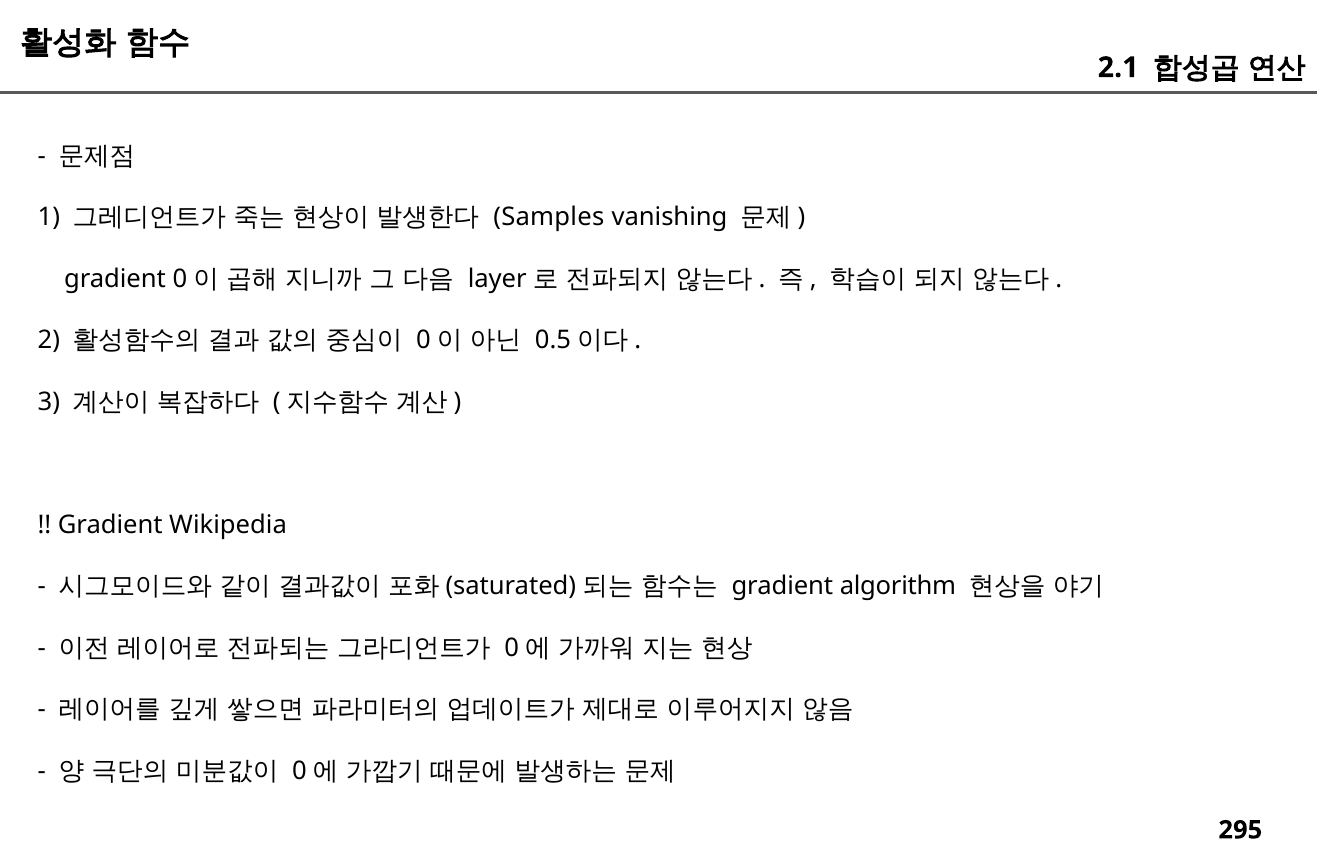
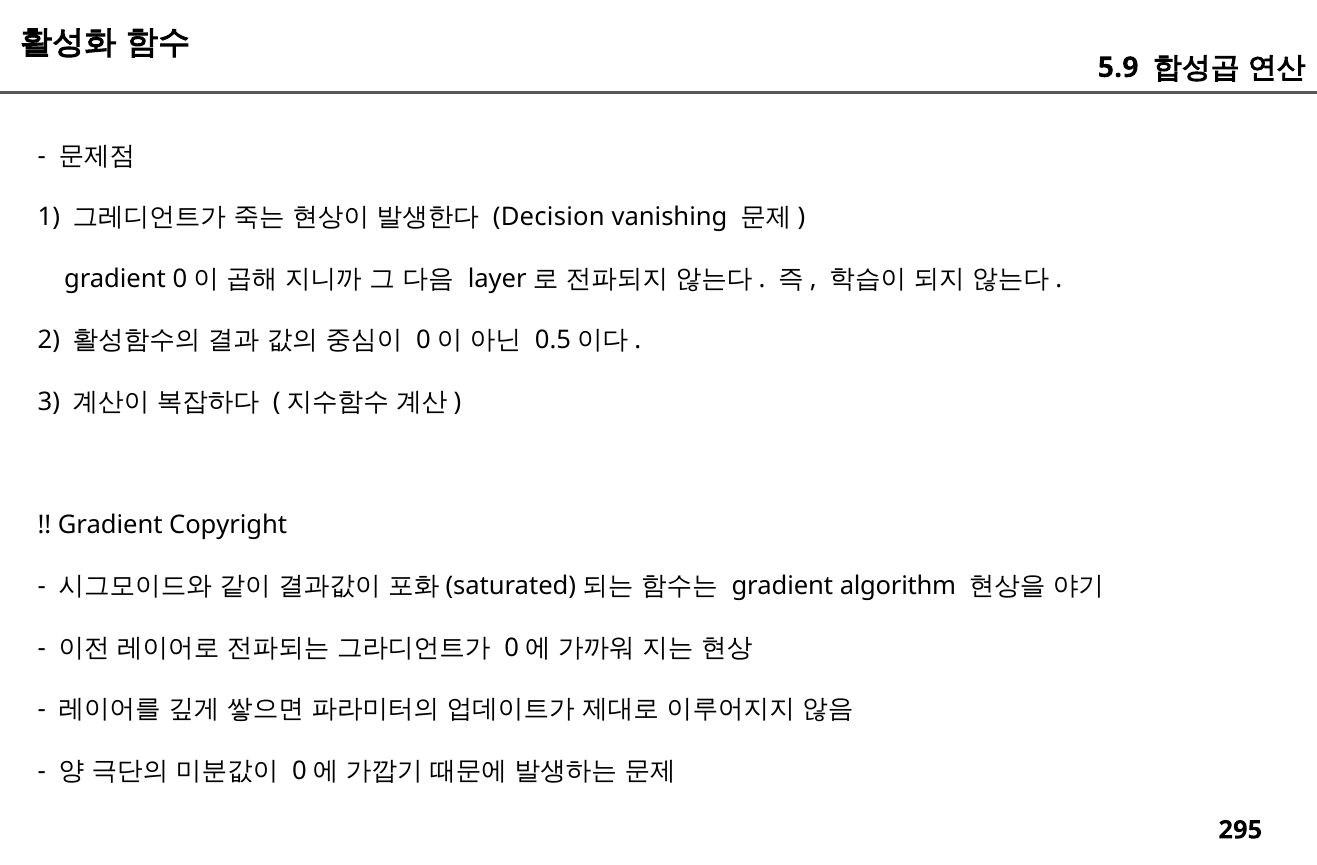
2.1: 2.1 -> 5.9
Samples: Samples -> Decision
Wikipedia: Wikipedia -> Copyright
